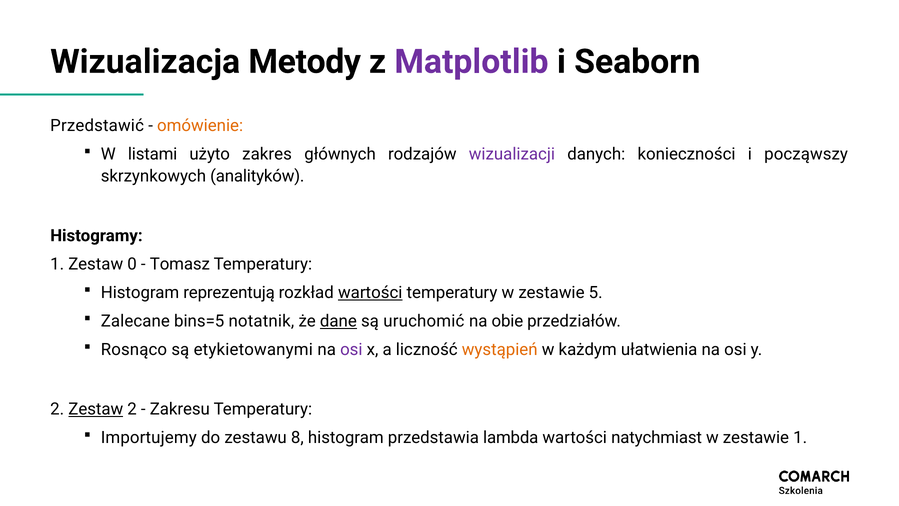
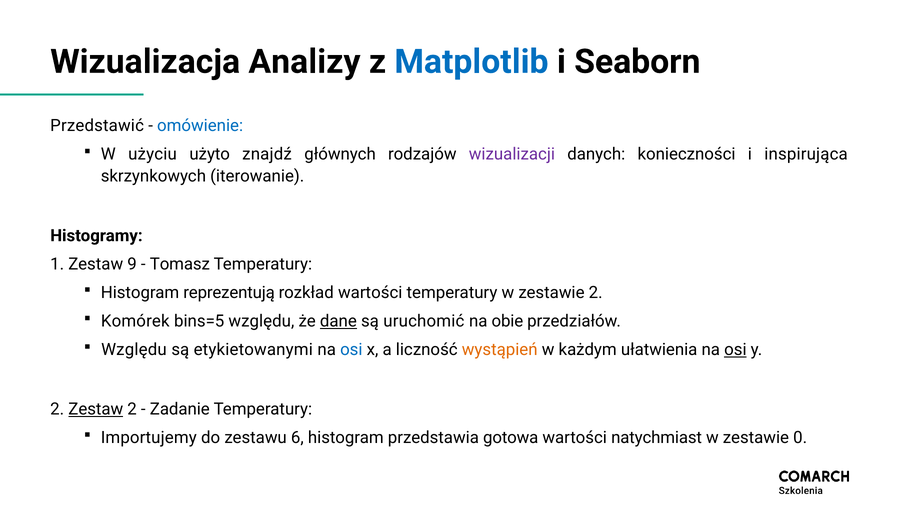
Metody: Metody -> Analizy
Matplotlib colour: purple -> blue
omówienie colour: orange -> blue
listami: listami -> użyciu
zakres: zakres -> znajdź
począwszy: począwszy -> inspirująca
analityków: analityków -> iterowanie
0: 0 -> 9
wartości at (370, 293) underline: present -> none
zestawie 5: 5 -> 2
Zalecane: Zalecane -> Komórek
bins=5 notatnik: notatnik -> względu
Rosnąco at (134, 350): Rosnąco -> Względu
osi at (351, 350) colour: purple -> blue
osi at (735, 350) underline: none -> present
Zakresu: Zakresu -> Zadanie
8: 8 -> 6
lambda: lambda -> gotowa
zestawie 1: 1 -> 0
